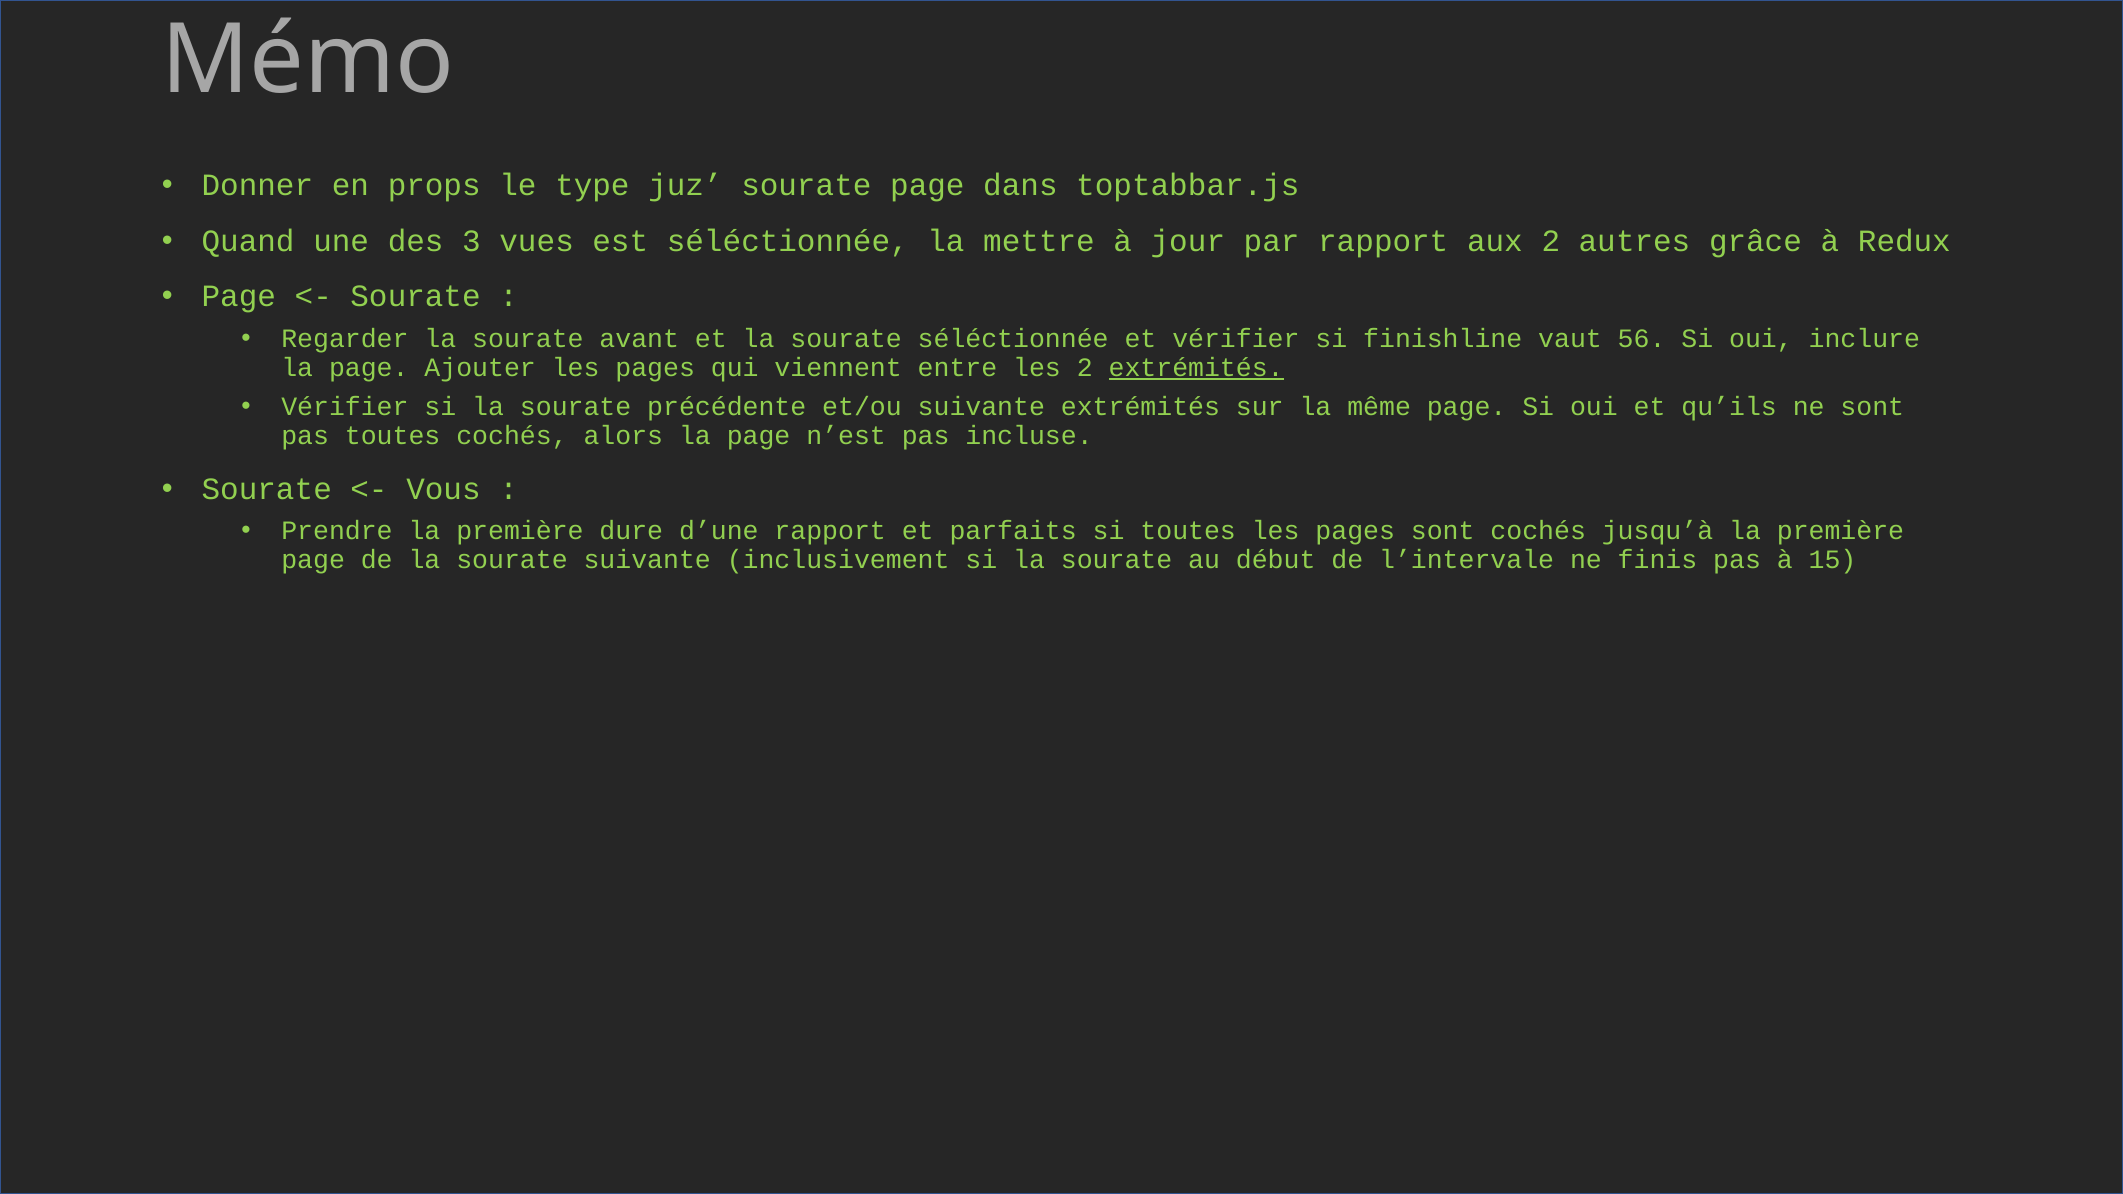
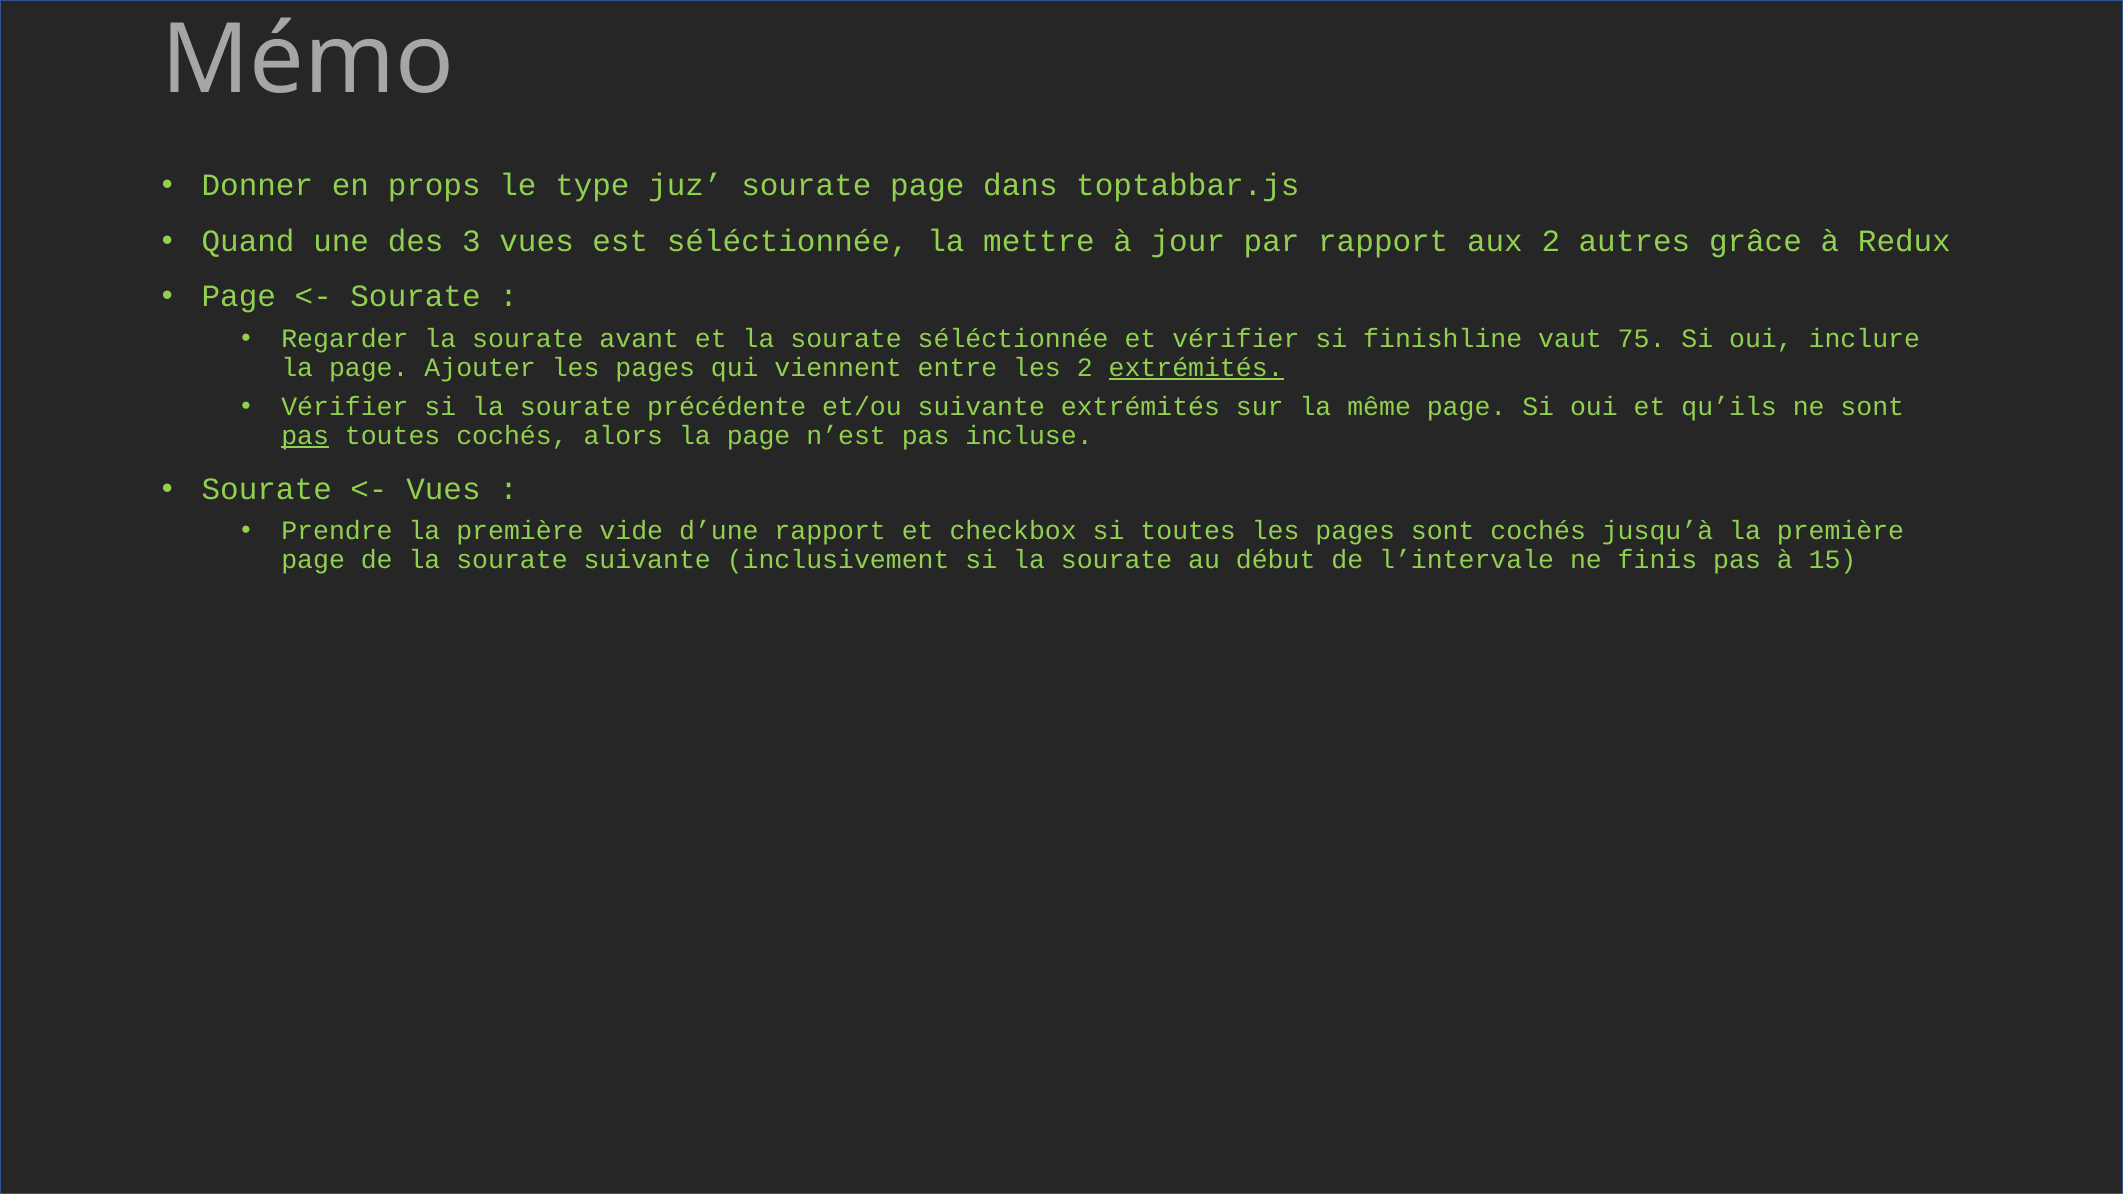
56: 56 -> 75
pas at (305, 436) underline: none -> present
Vous at (443, 489): Vous -> Vues
dure: dure -> vide
parfaits: parfaits -> checkbox
